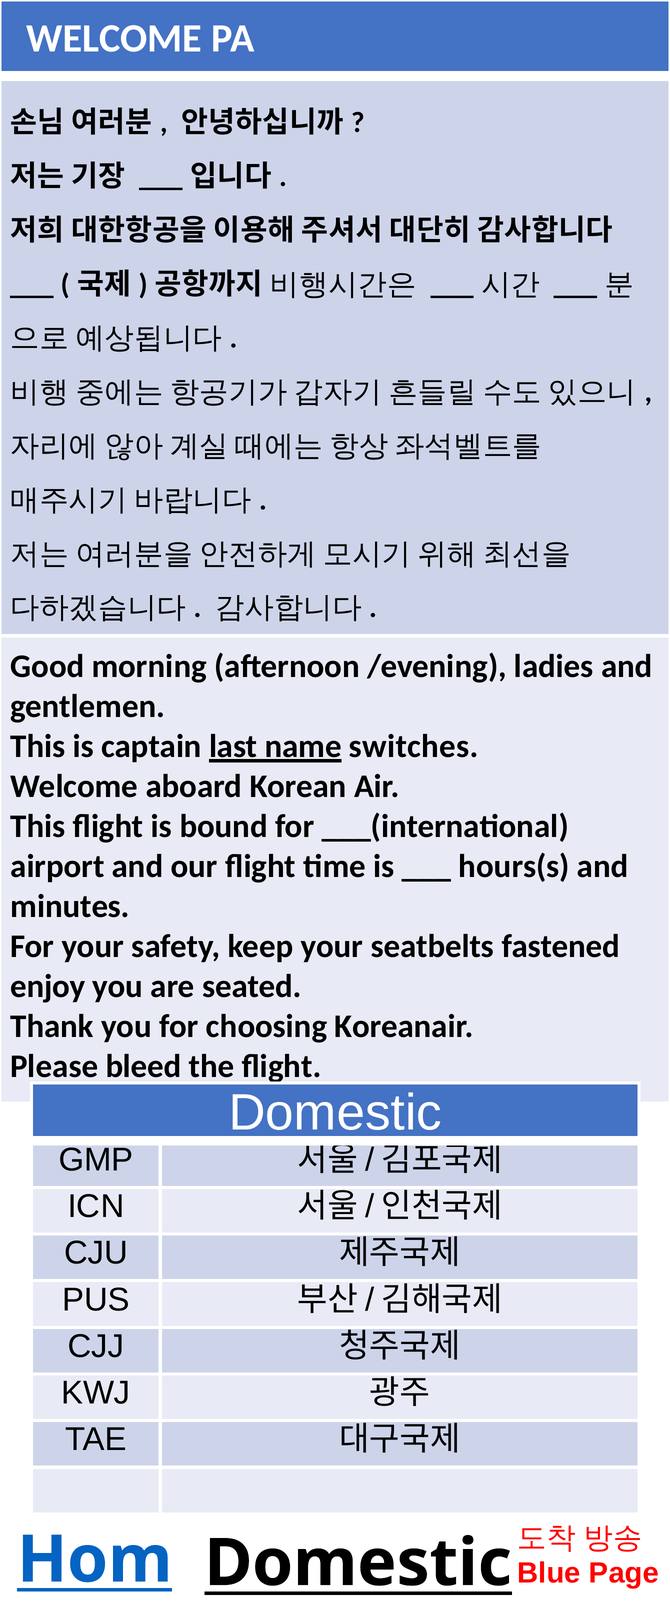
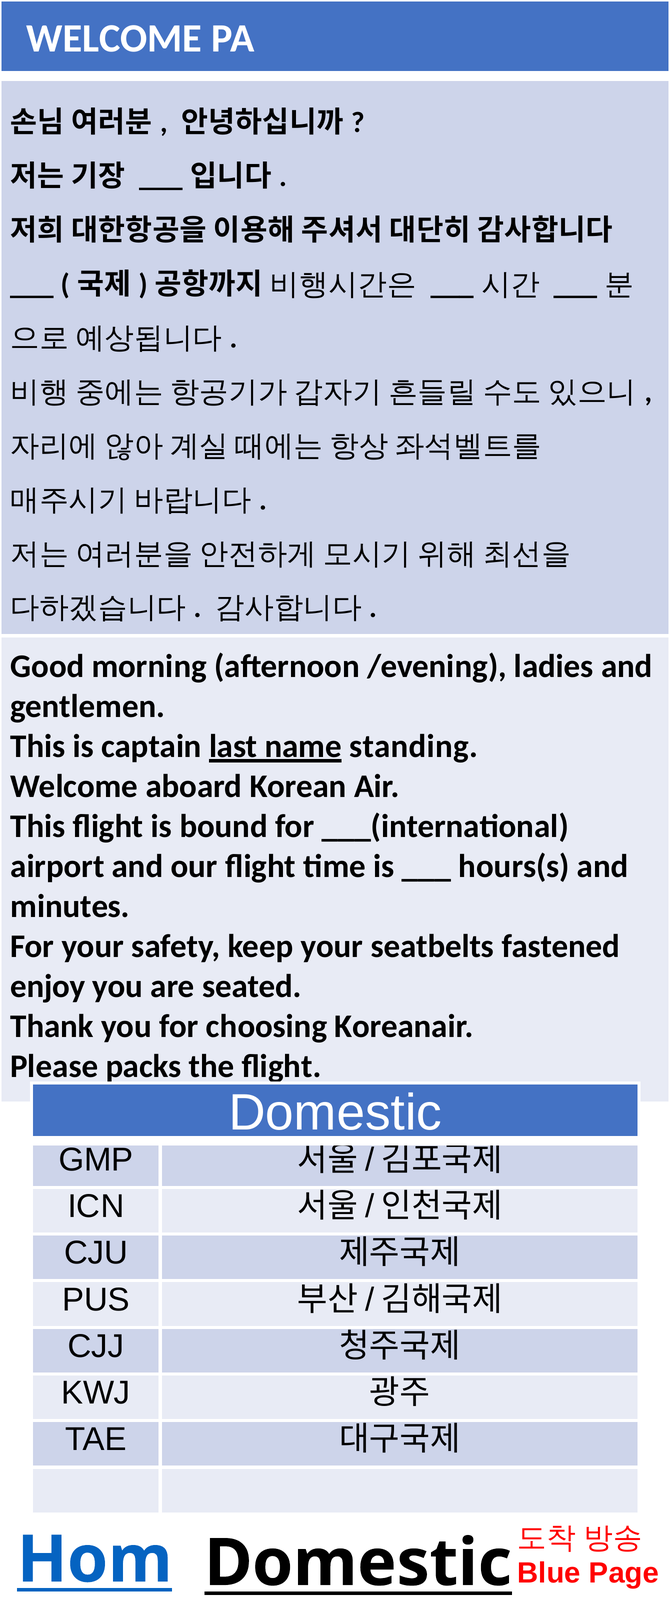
switches: switches -> standing
bleed: bleed -> packs
